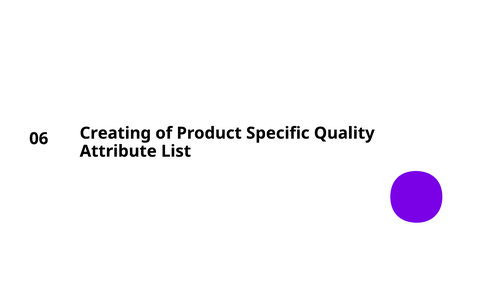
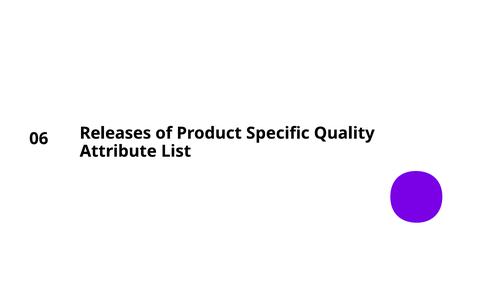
Creating: Creating -> Releases
